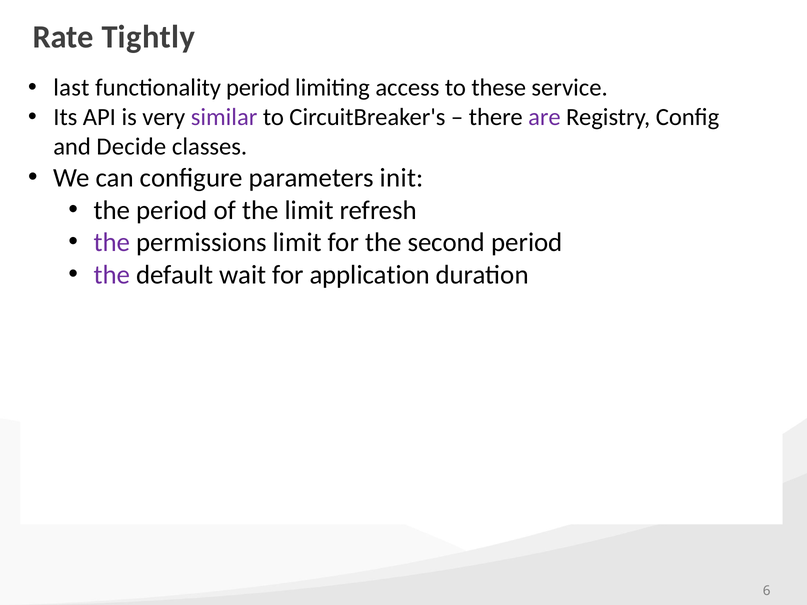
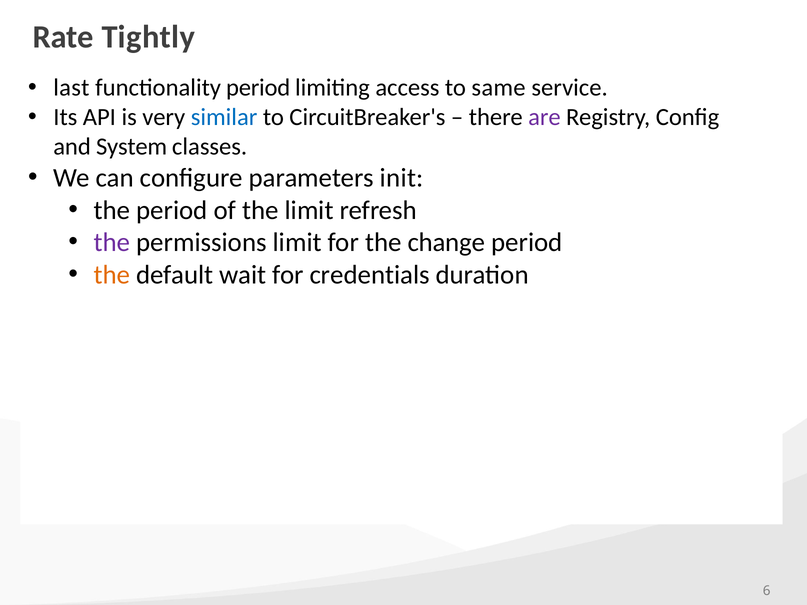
these: these -> same
similar colour: purple -> blue
Decide: Decide -> System
second: second -> change
the at (112, 275) colour: purple -> orange
application: application -> credentials
